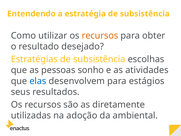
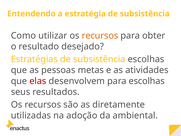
sonho: sonho -> metas
elas colour: blue -> red
para estágios: estágios -> escolhas
